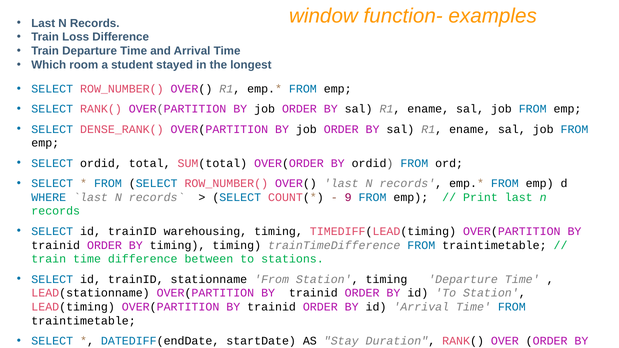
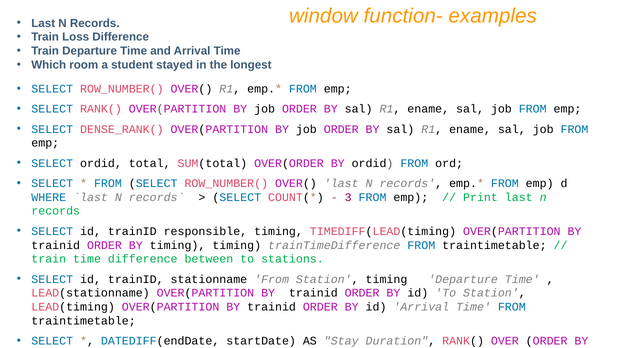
9: 9 -> 3
warehousing: warehousing -> responsible
